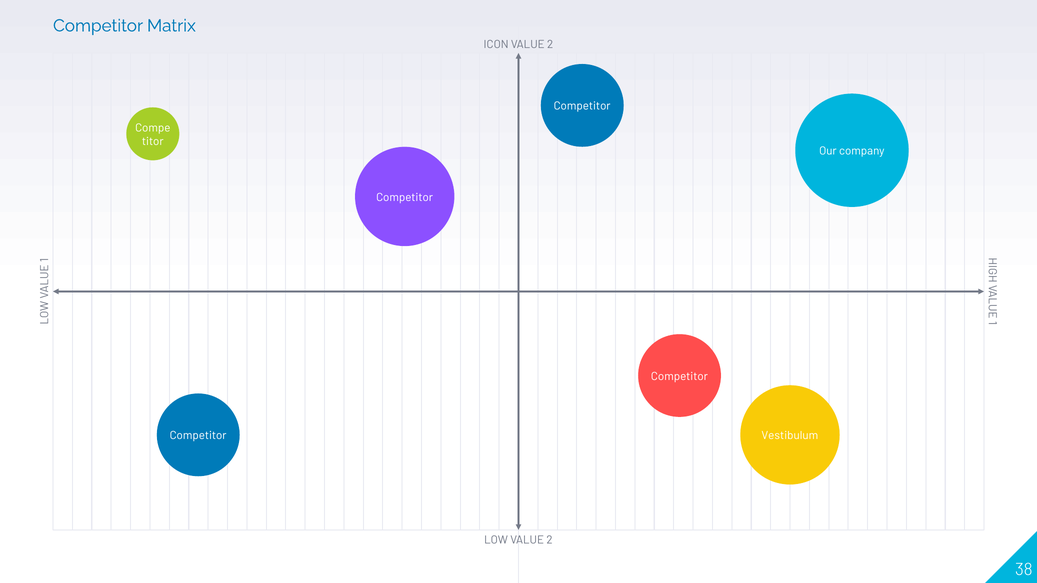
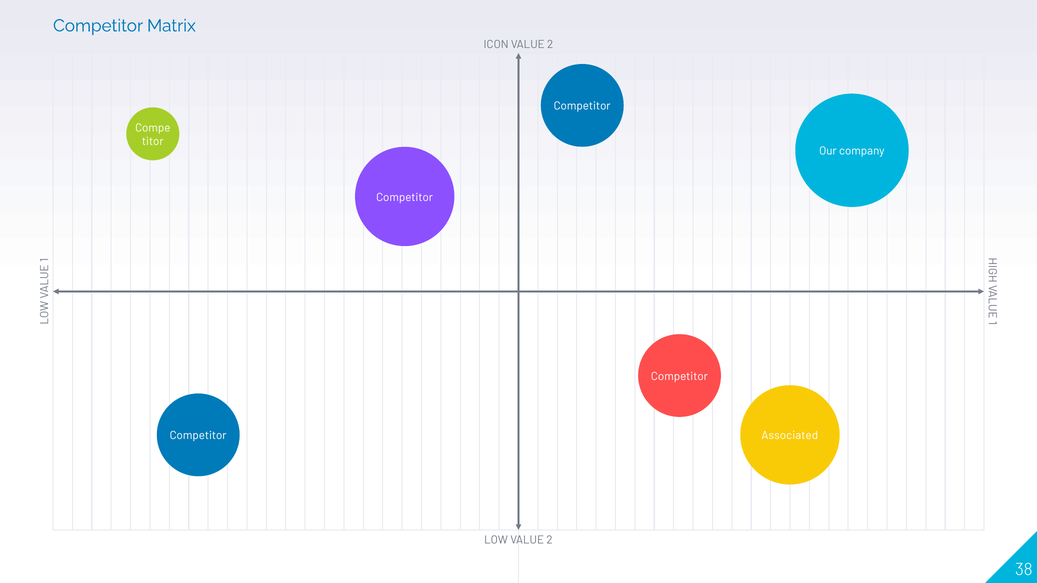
Vestibulum: Vestibulum -> Associated
